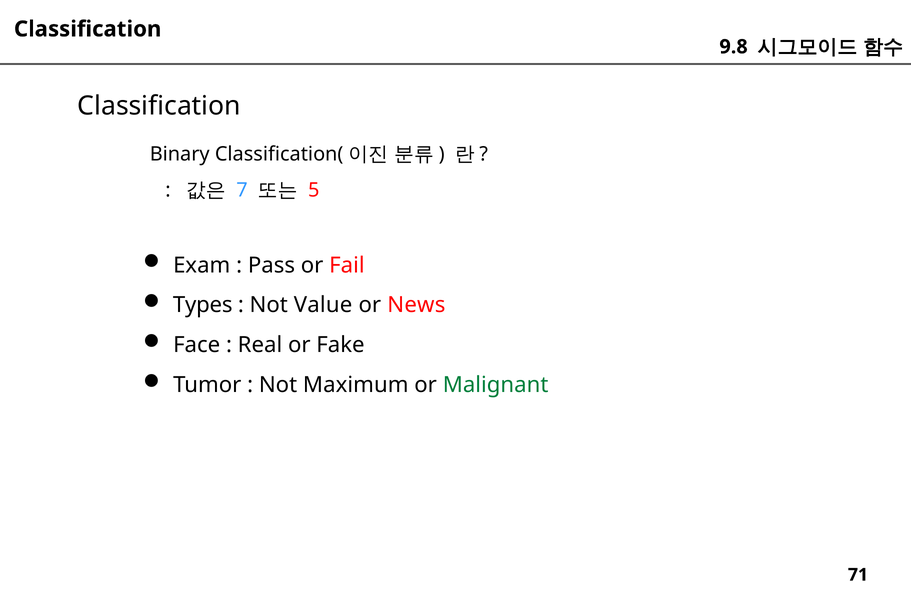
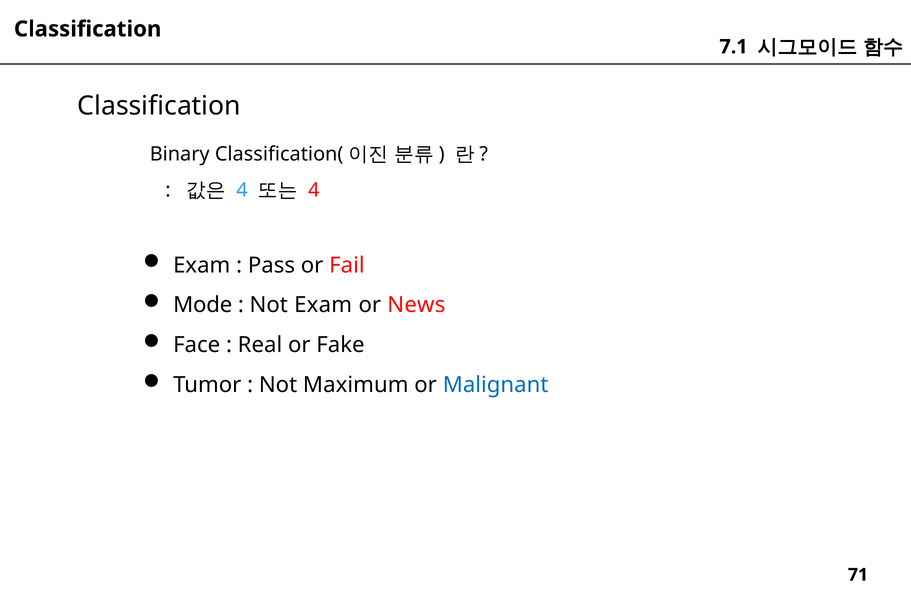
9.8: 9.8 -> 7.1
7 at (242, 190): 7 -> 4
5 at (314, 190): 5 -> 4
Types: Types -> Mode
Not Value: Value -> Exam
Malignant colour: green -> blue
